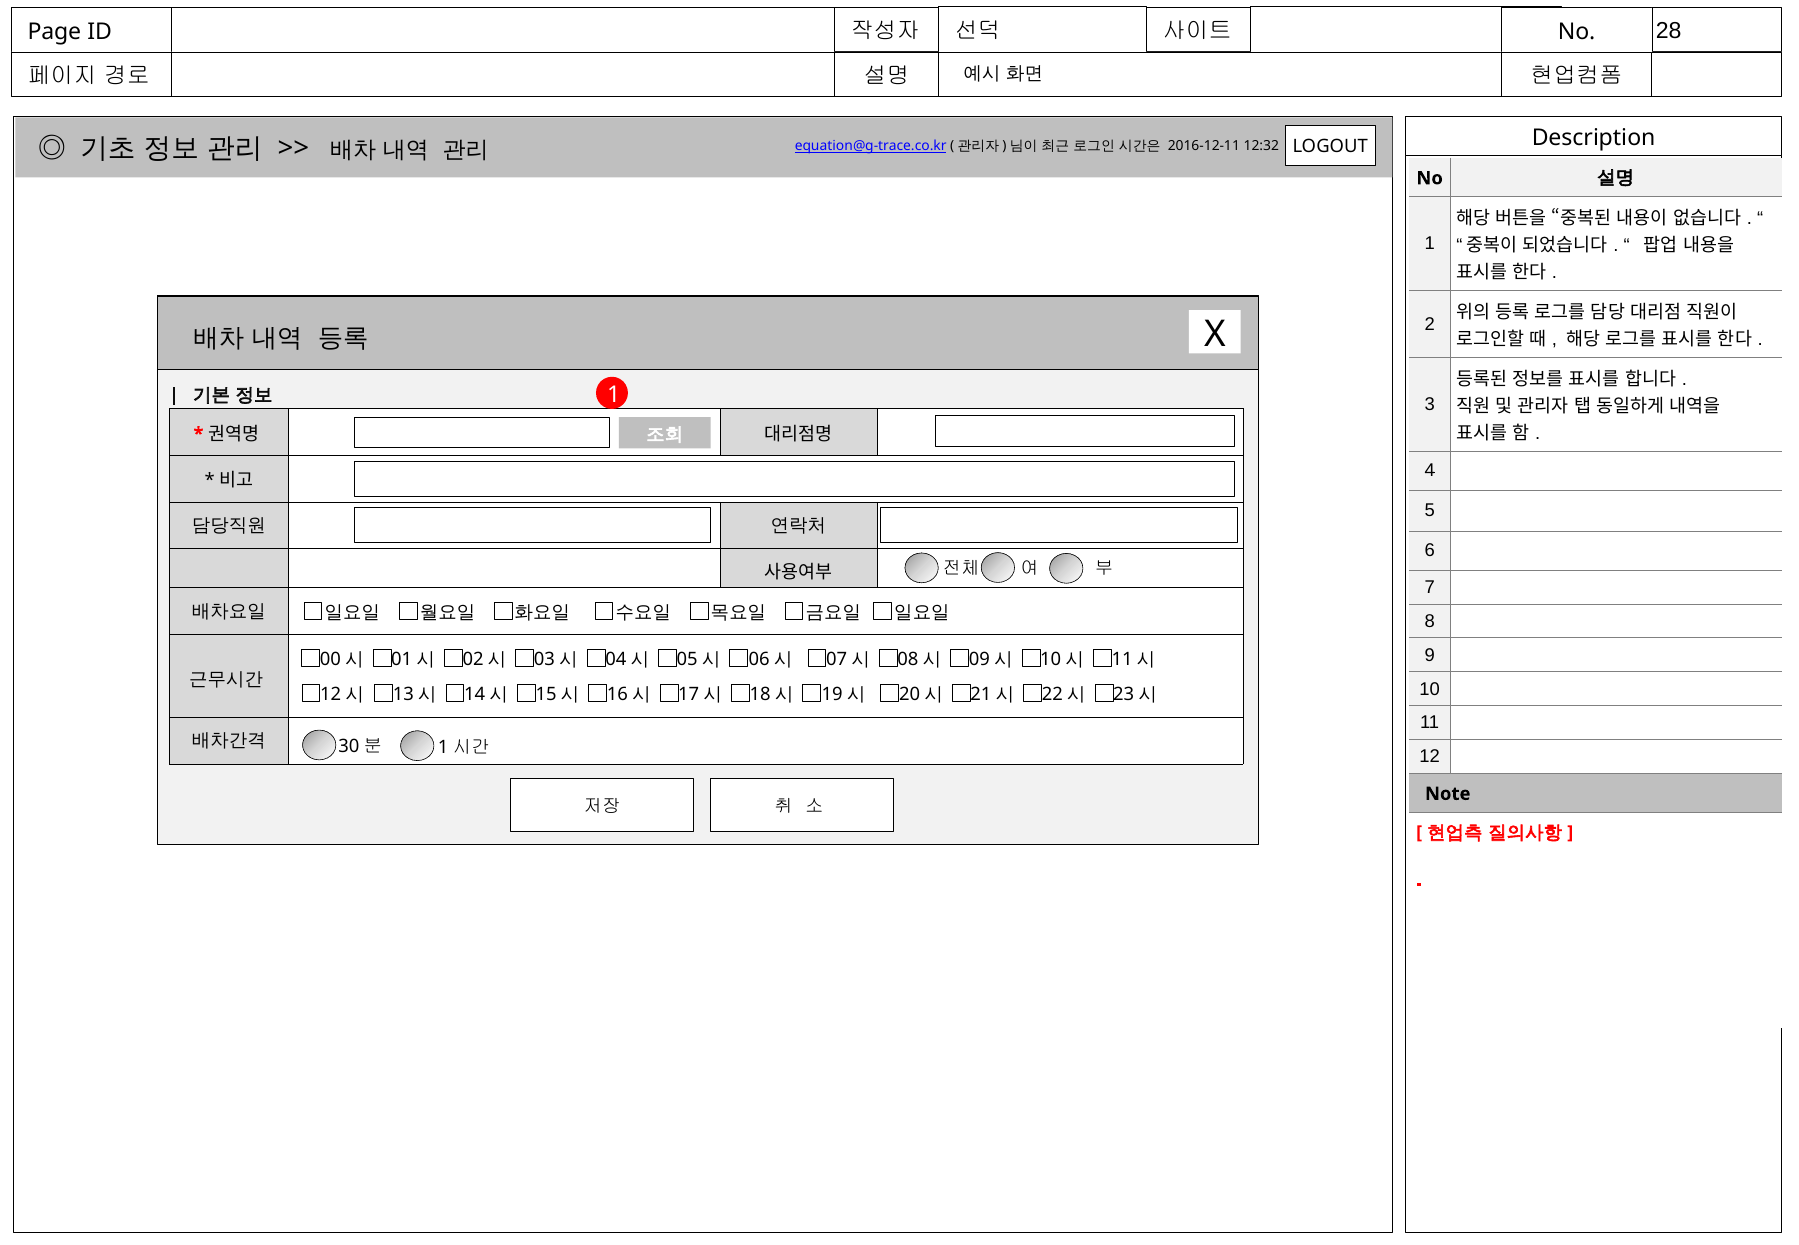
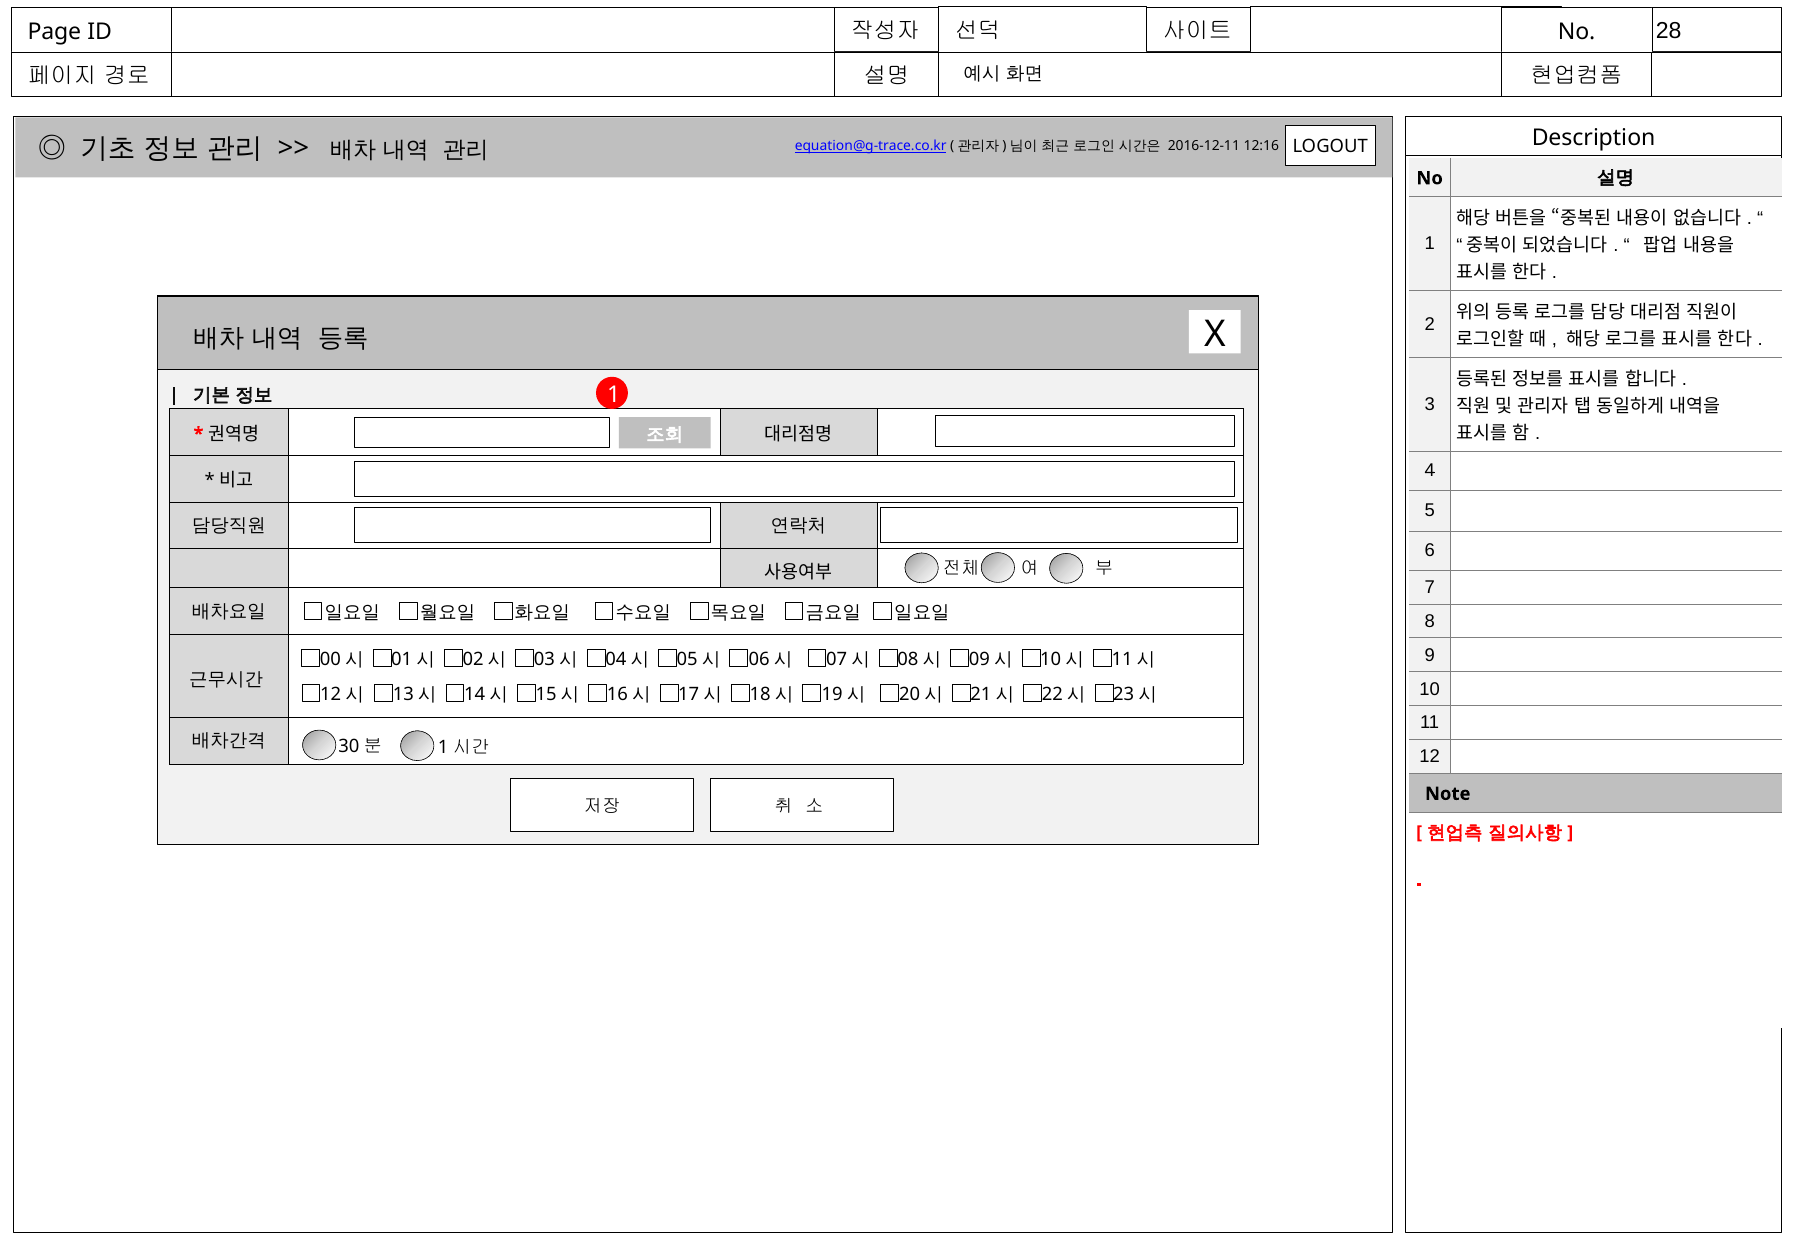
12:32: 12:32 -> 12:16
